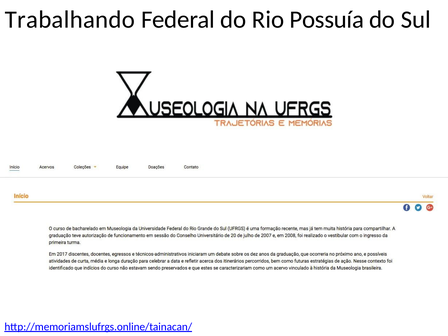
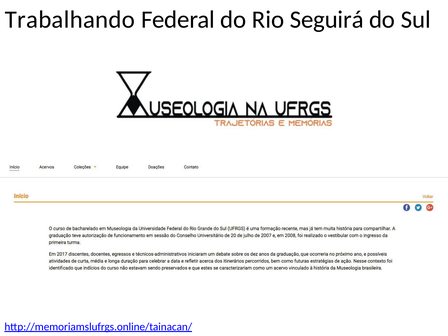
Possuía: Possuía -> Seguirá
